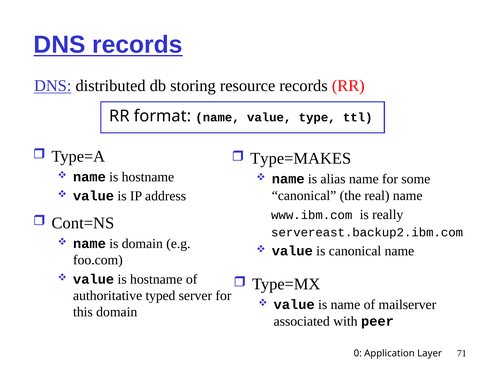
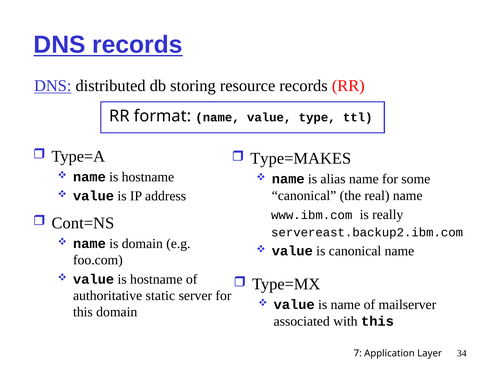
typed: typed -> static
with peer: peer -> this
0: 0 -> 7
71: 71 -> 34
